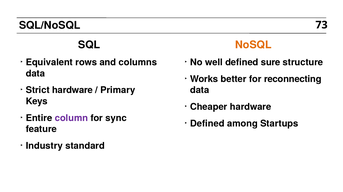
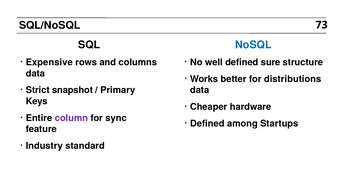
NoSQL colour: orange -> blue
Equivalent: Equivalent -> Expensive
reconnecting: reconnecting -> distributions
Strict hardware: hardware -> snapshot
